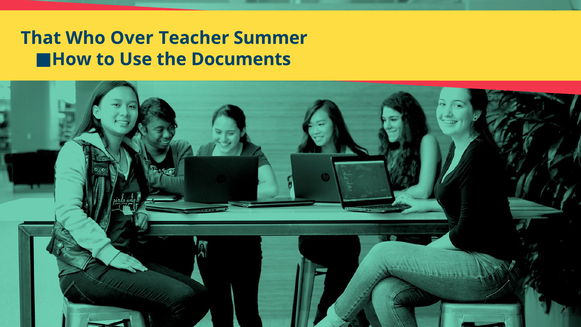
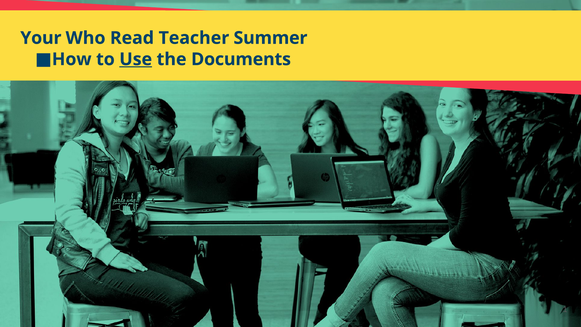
That: That -> Your
Over: Over -> Read
Use underline: none -> present
